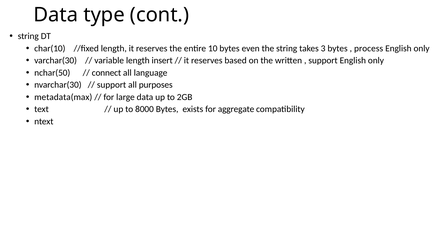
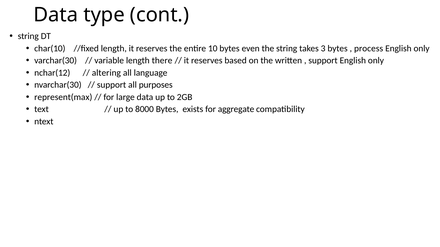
insert: insert -> there
nchar(50: nchar(50 -> nchar(12
connect: connect -> altering
metadata(max: metadata(max -> represent(max
